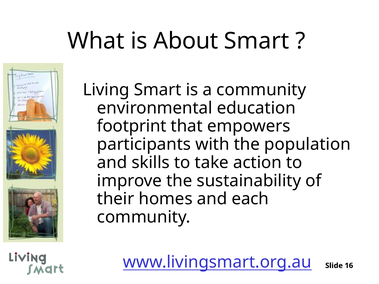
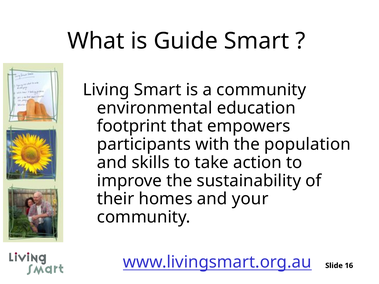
About: About -> Guide
each: each -> your
